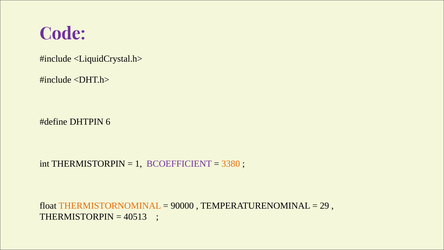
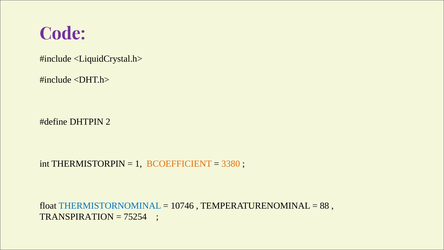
6: 6 -> 2
BCOEFFICIENT colour: purple -> orange
THERMISTORNOMINAL colour: orange -> blue
90000: 90000 -> 10746
29: 29 -> 88
THERMISTORPIN at (77, 217): THERMISTORPIN -> TRANSPIRATION
40513: 40513 -> 75254
